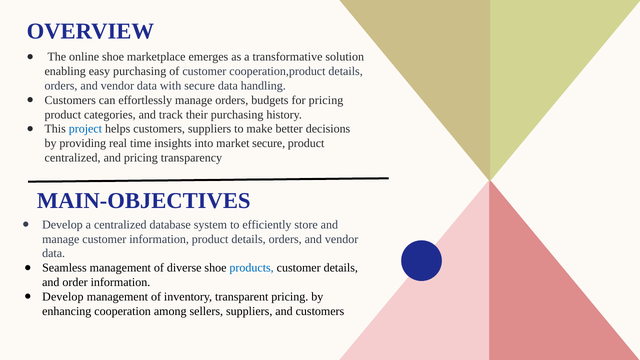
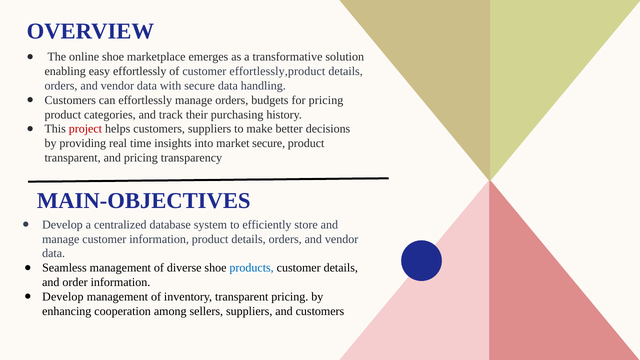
easy purchasing: purchasing -> effortlessly
cooperation,product: cooperation,product -> effortlessly,product
project colour: blue -> red
centralized at (73, 158): centralized -> transparent
